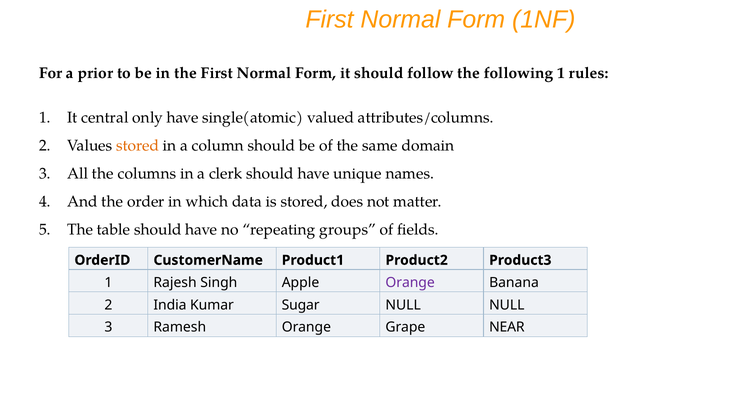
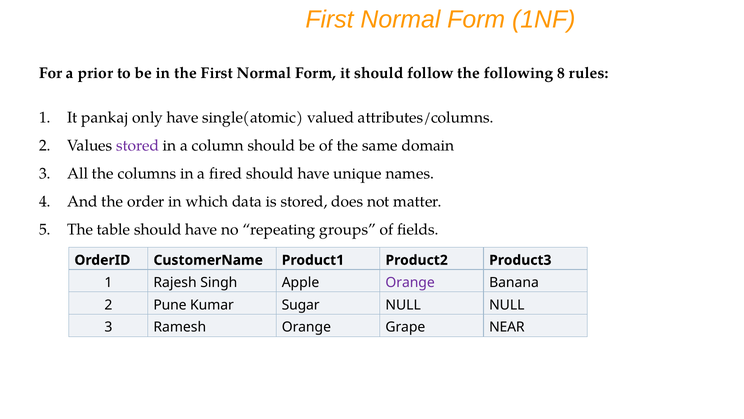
following 1: 1 -> 8
central: central -> pankaj
stored at (138, 146) colour: orange -> purple
clerk: clerk -> fired
India: India -> Pune
